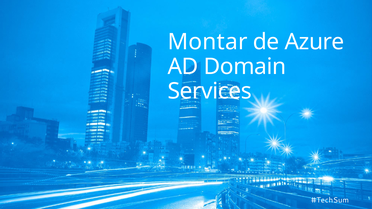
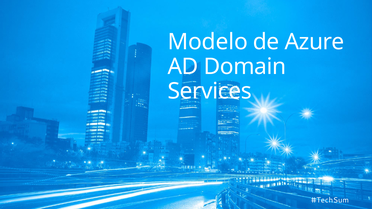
Montar: Montar -> Modelo
